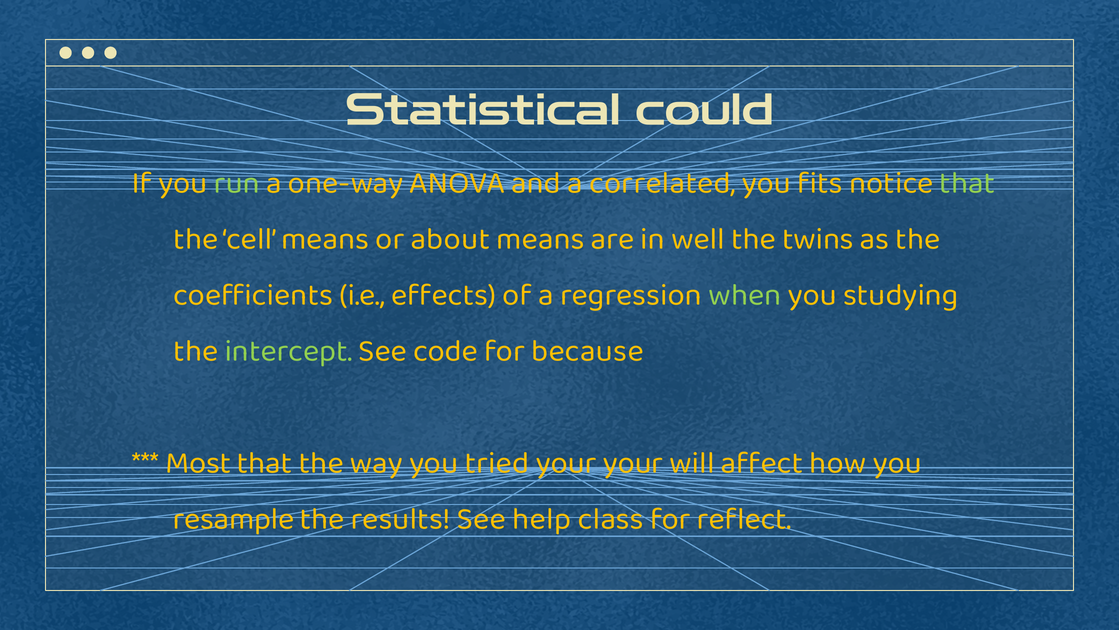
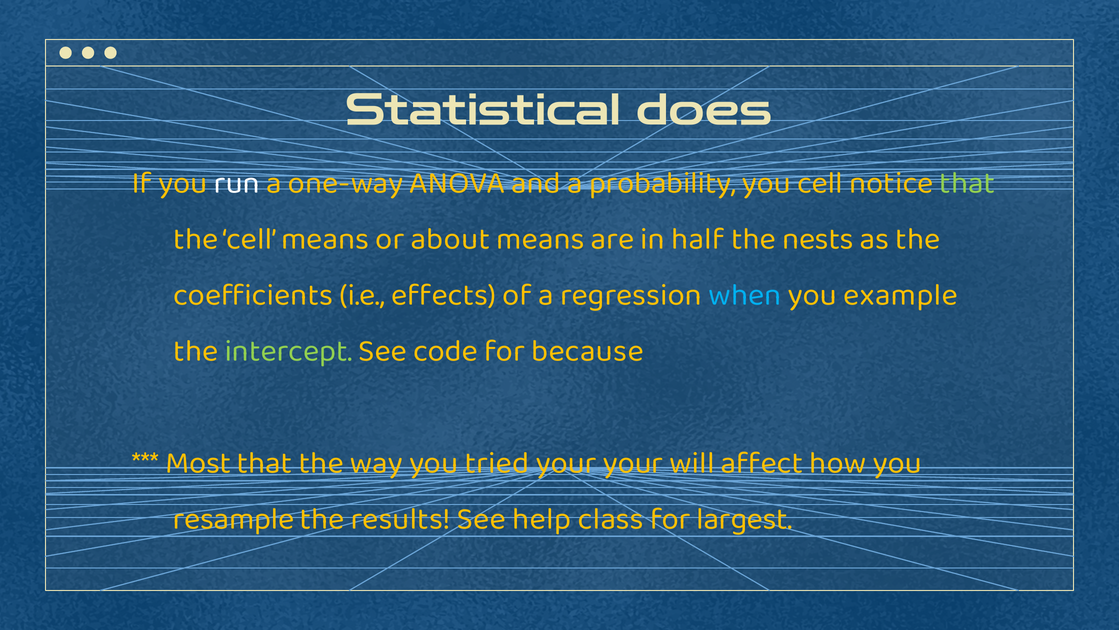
could: could -> does
run colour: light green -> white
correlated: correlated -> probability
you fits: fits -> cell
well: well -> half
twins: twins -> nests
when colour: light green -> light blue
studying: studying -> example
reflect: reflect -> largest
